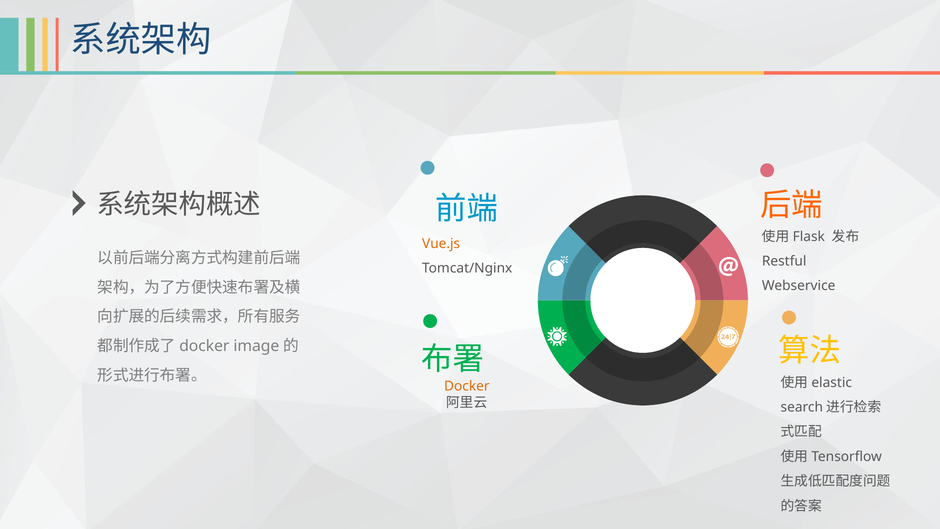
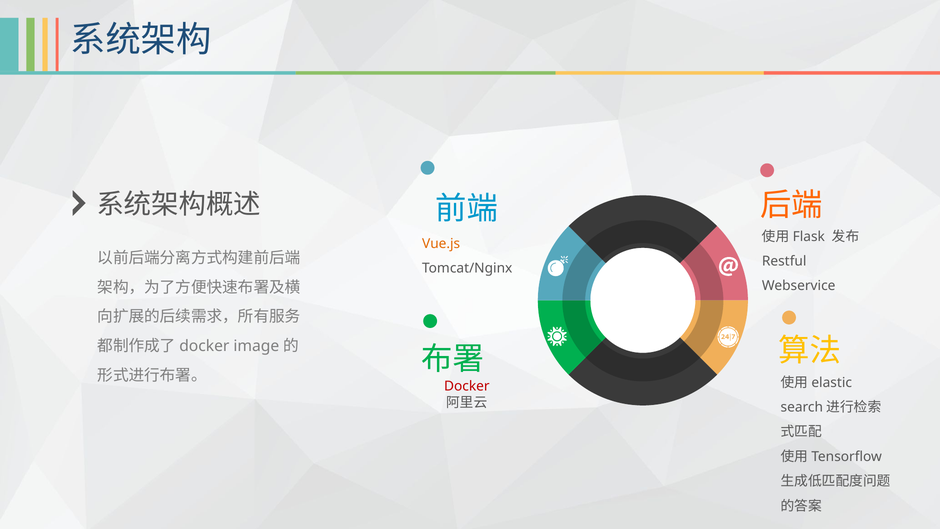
Docker colour: orange -> red
